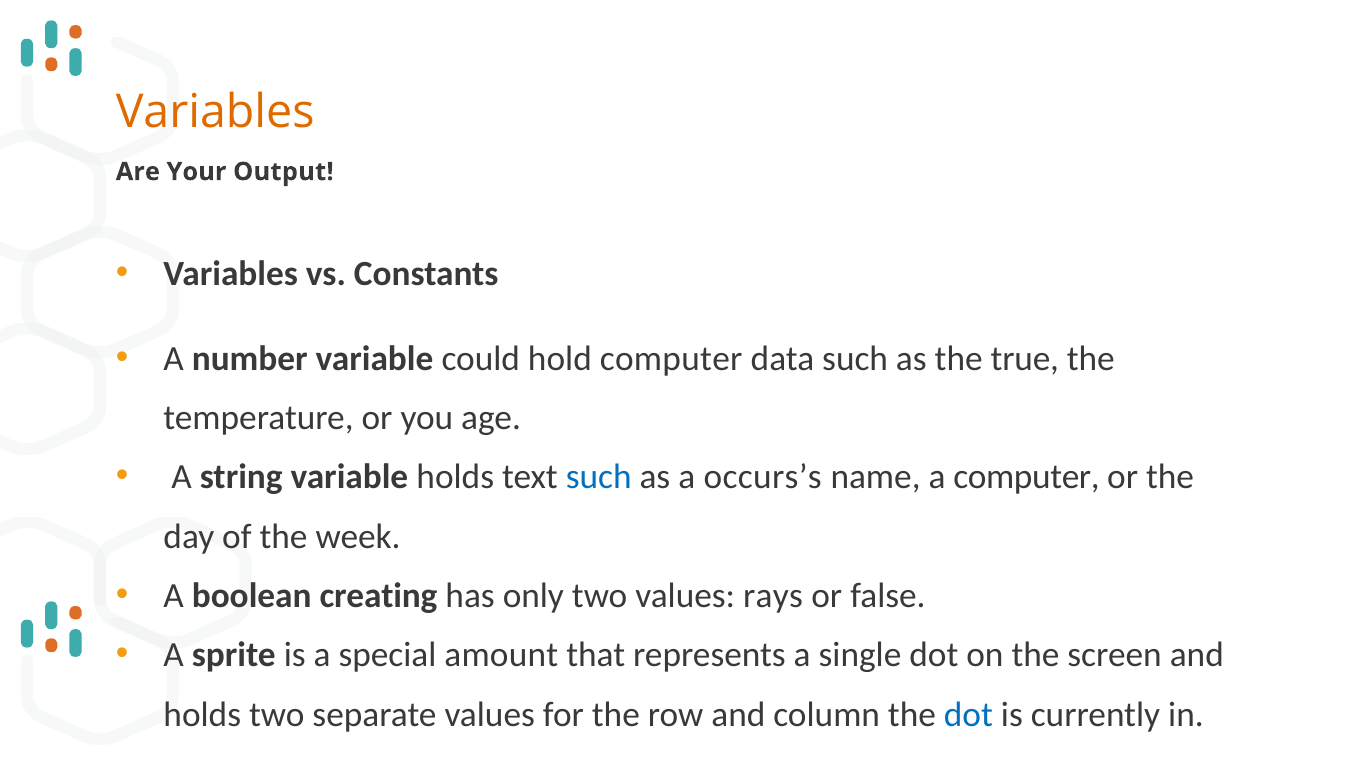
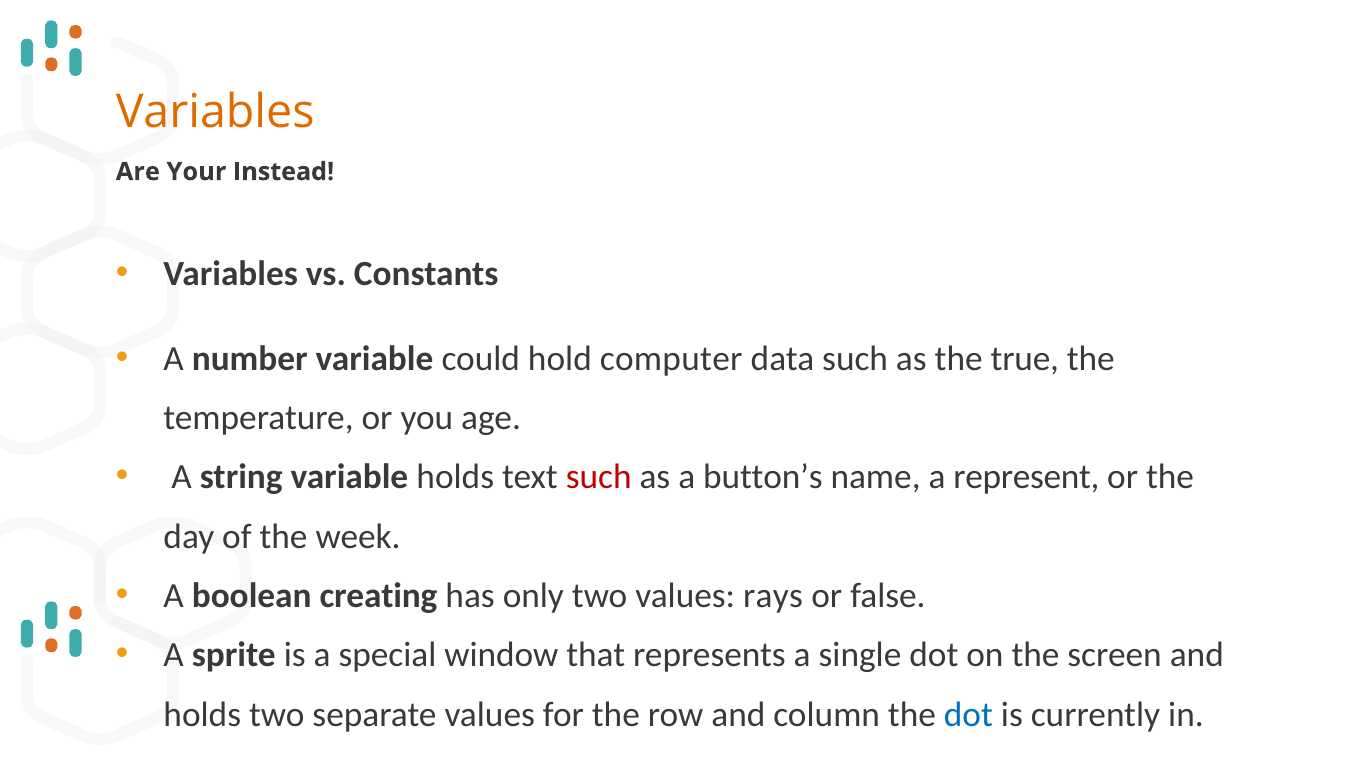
Output: Output -> Instead
such at (599, 477) colour: blue -> red
occurs’s: occurs’s -> button’s
a computer: computer -> represent
amount: amount -> window
